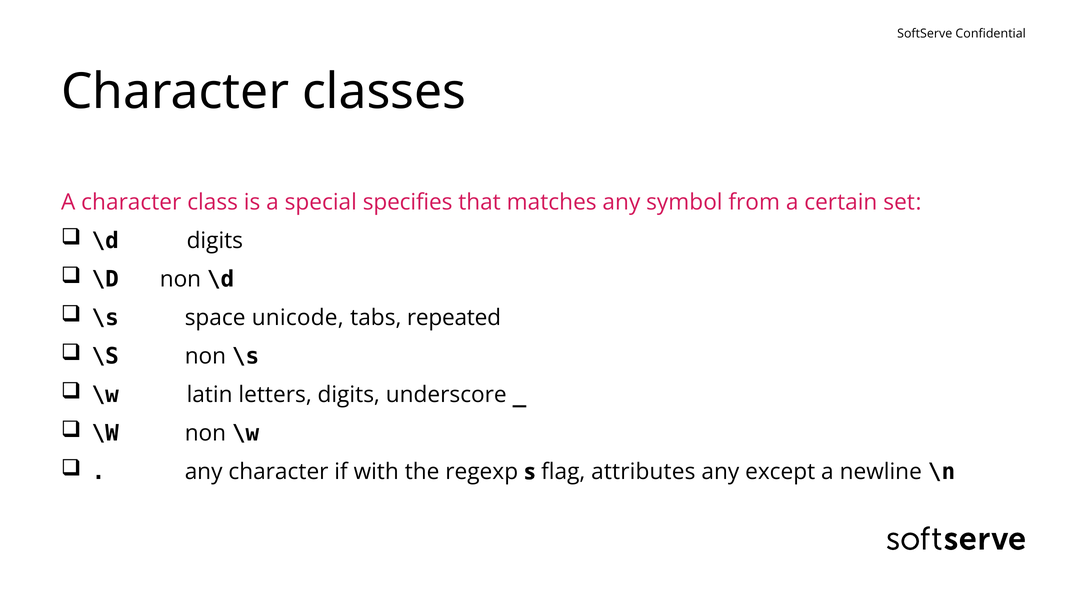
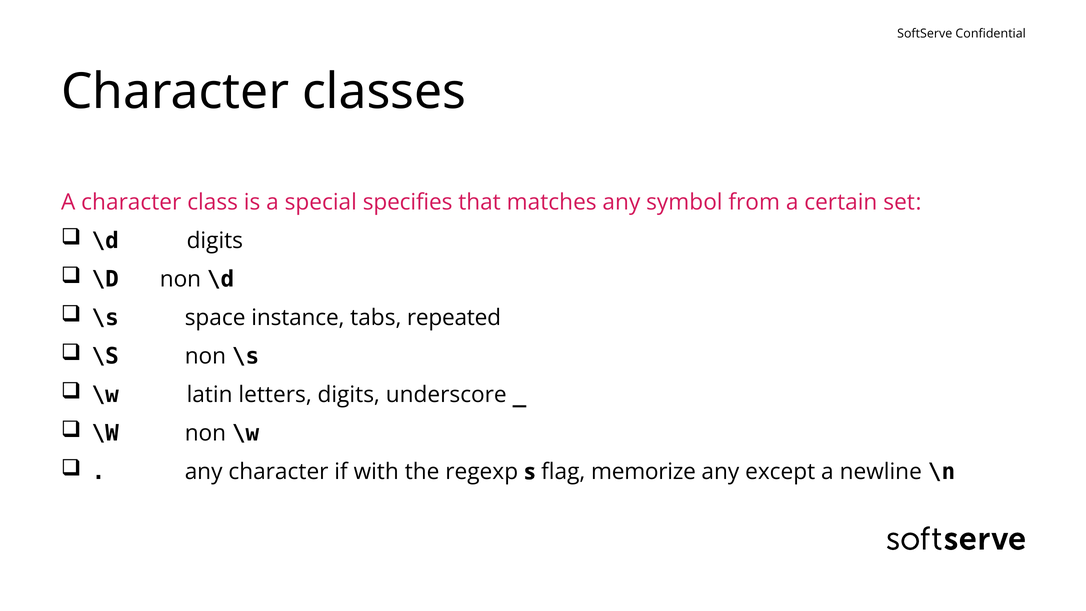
unicode: unicode -> instance
attributes: attributes -> memorize
